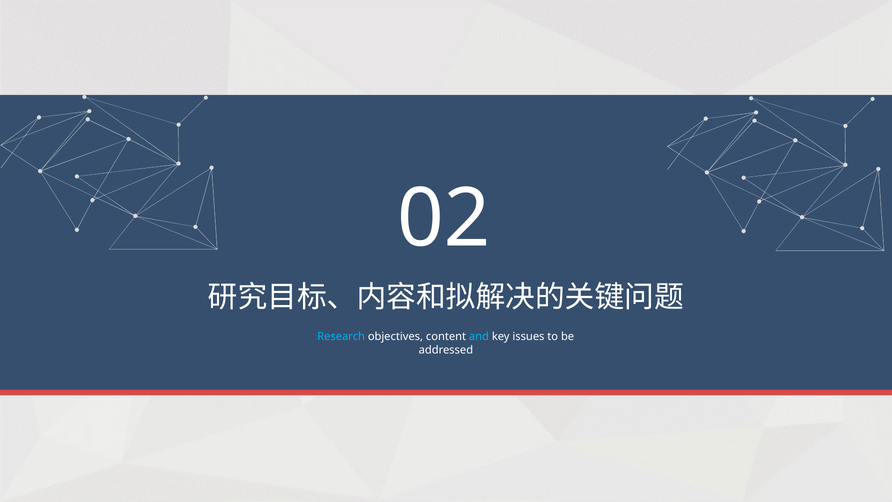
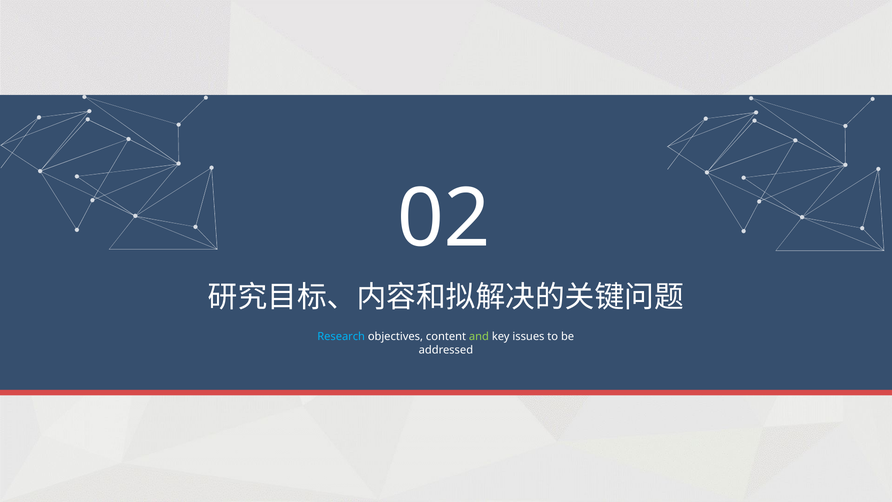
and colour: light blue -> light green
